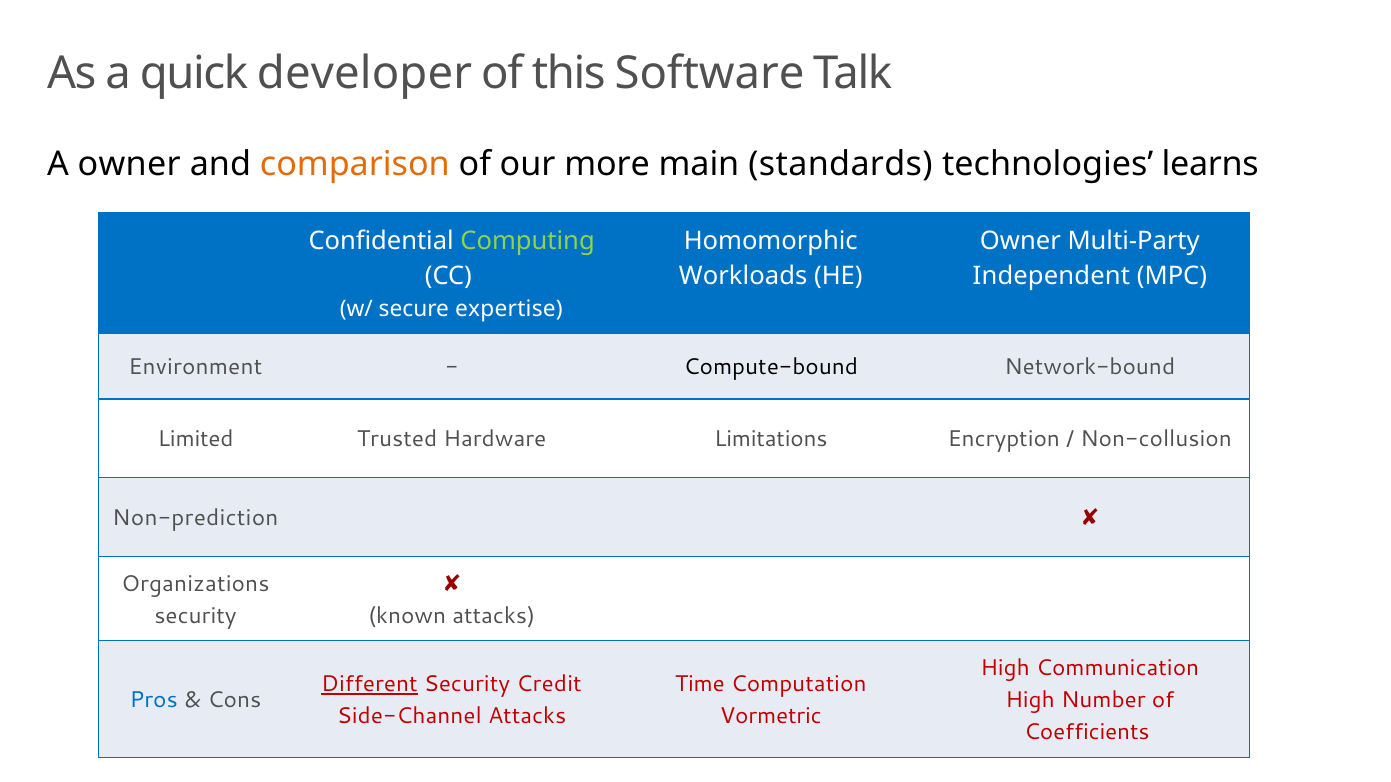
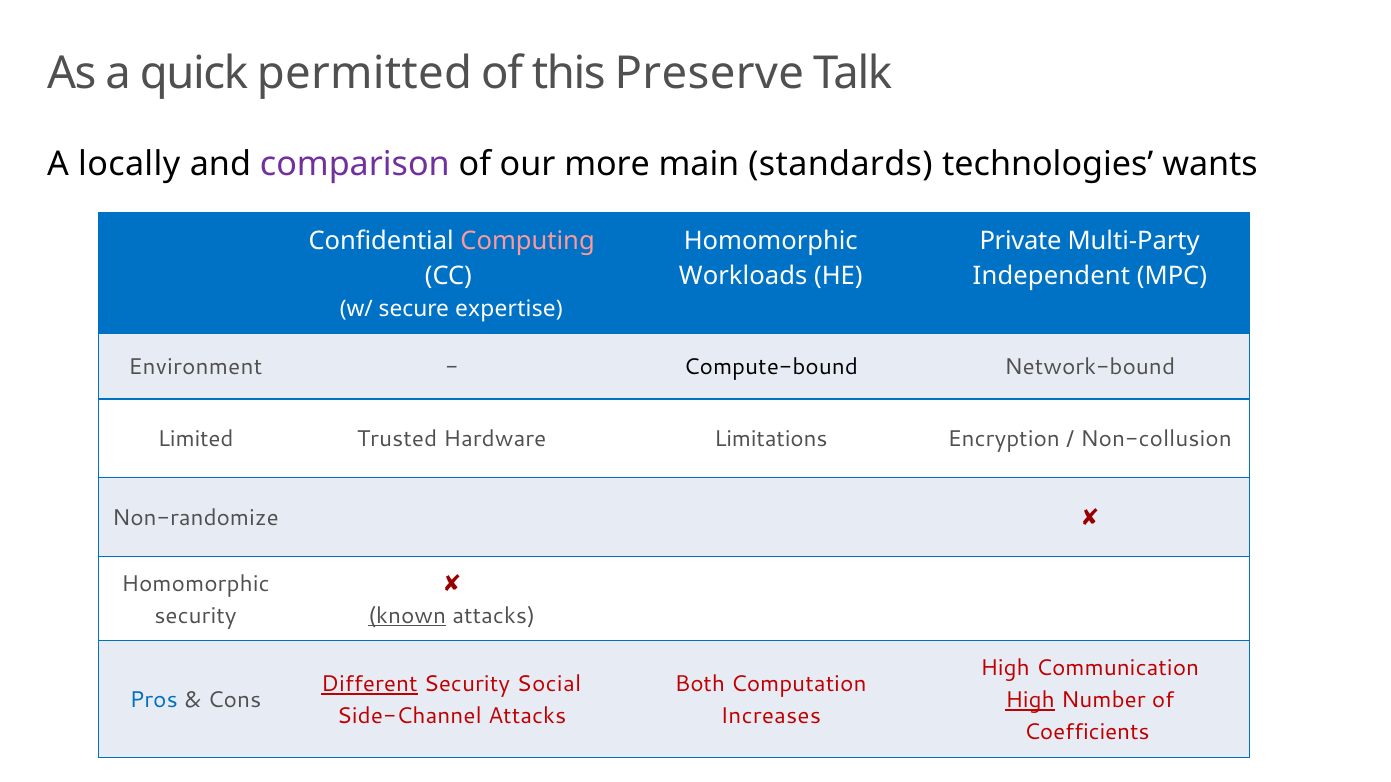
developer: developer -> permitted
Software: Software -> Preserve
A owner: owner -> locally
comparison colour: orange -> purple
learns: learns -> wants
Computing colour: light green -> pink
Owner at (1020, 241): Owner -> Private
Non-prediction: Non-prediction -> Non-randomize
Organizations at (195, 584): Organizations -> Homomorphic
known underline: none -> present
Credit: Credit -> Social
Time: Time -> Both
High at (1030, 700) underline: none -> present
Vormetric: Vormetric -> Increases
